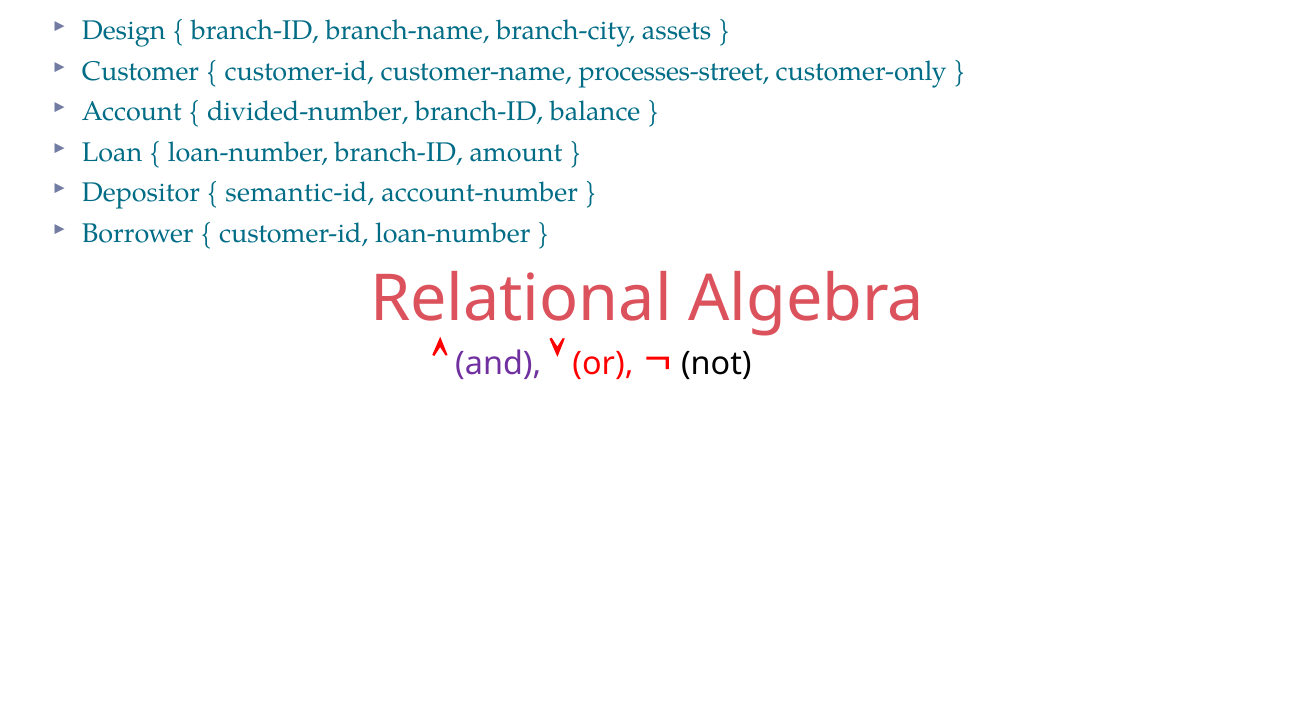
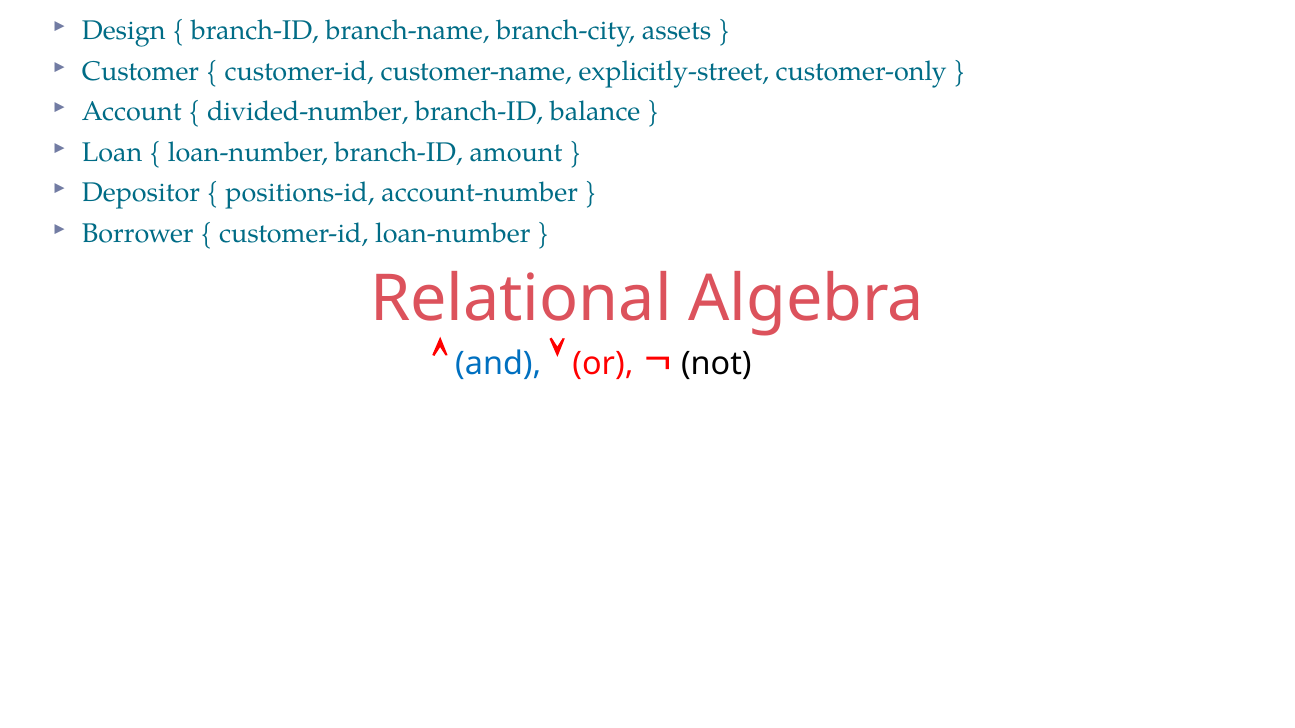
processes-street: processes-street -> explicitly-street
semantic-id: semantic-id -> positions-id
and colour: purple -> blue
